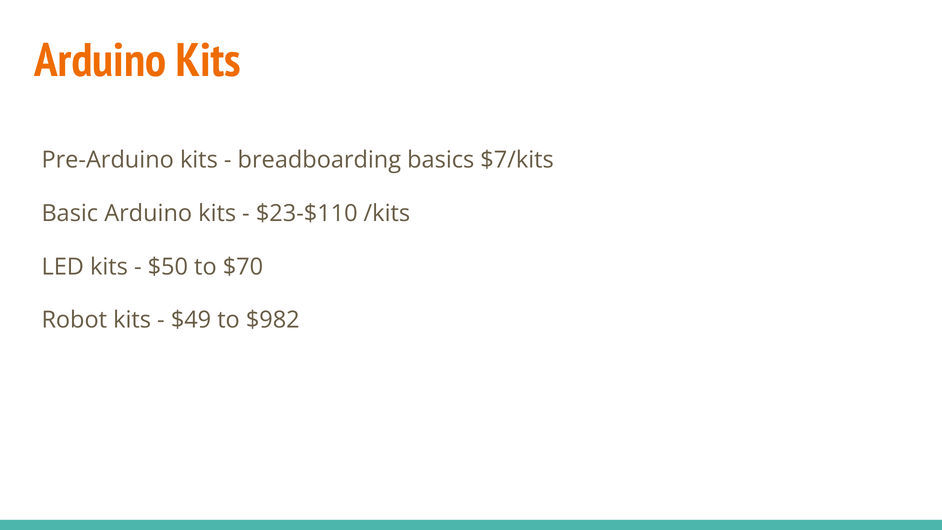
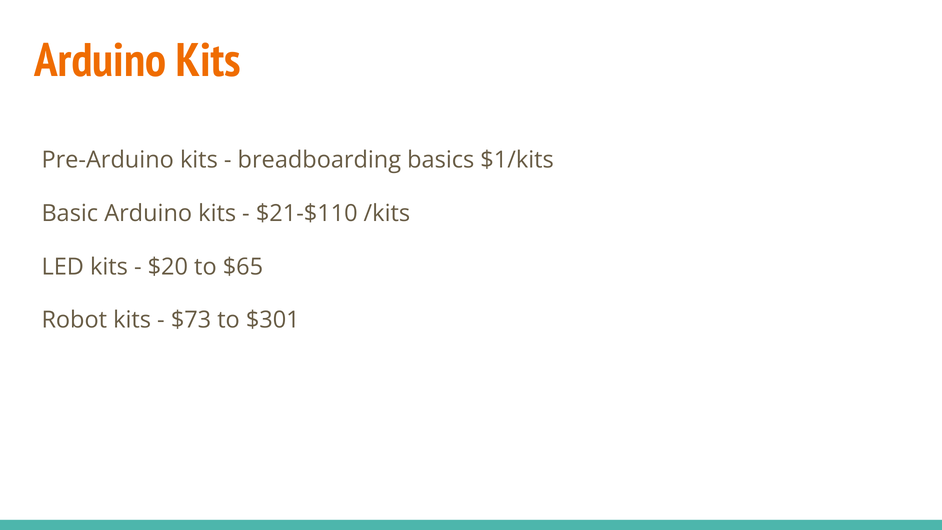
$7/kits: $7/kits -> $1/kits
$23-$110: $23-$110 -> $21-$110
$50: $50 -> $20
$70: $70 -> $65
$49: $49 -> $73
$982: $982 -> $301
